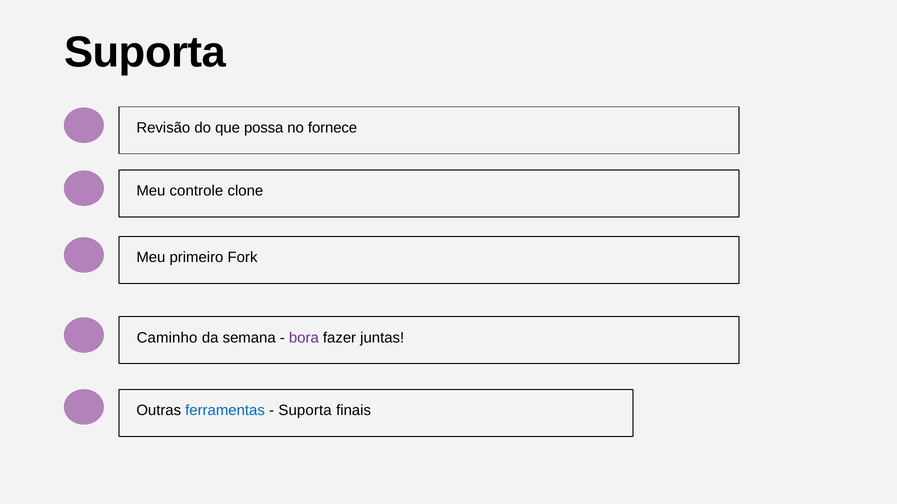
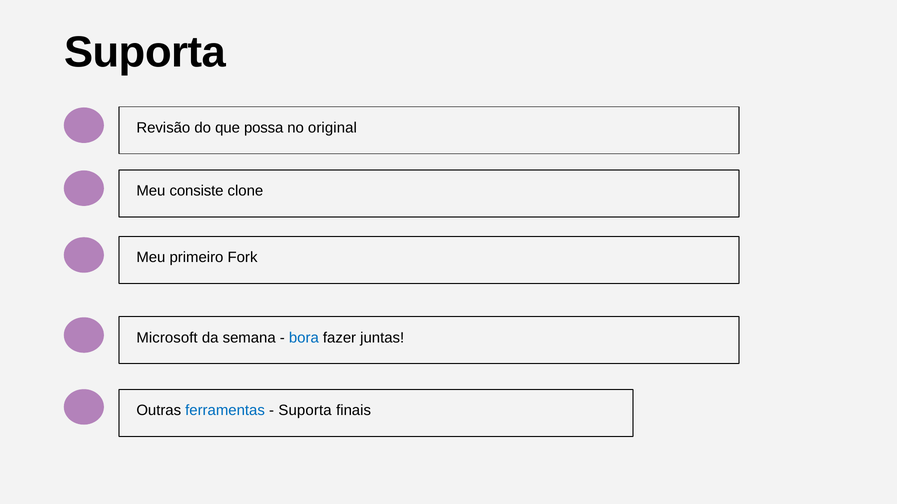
fornece: fornece -> original
controle: controle -> consiste
Caminho: Caminho -> Microsoft
bora colour: purple -> blue
